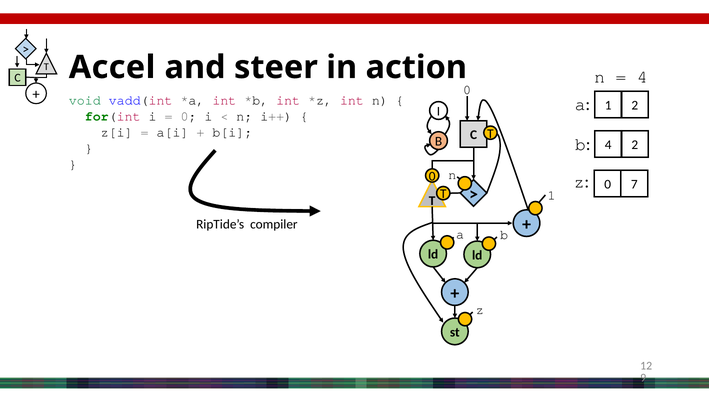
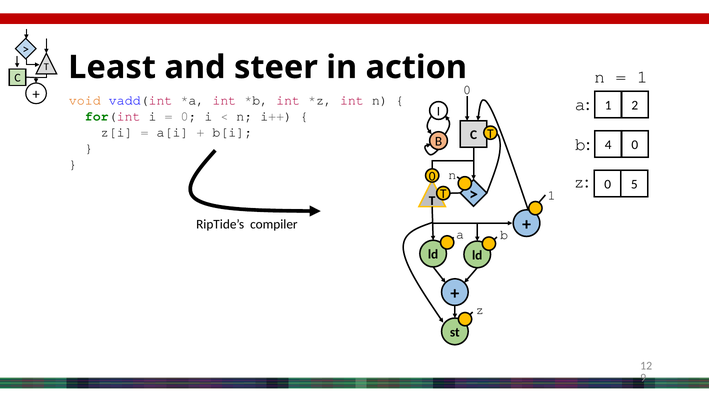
Accel: Accel -> Least
4 at (642, 77): 4 -> 1
void colour: green -> orange
4 2: 2 -> 0
7: 7 -> 5
